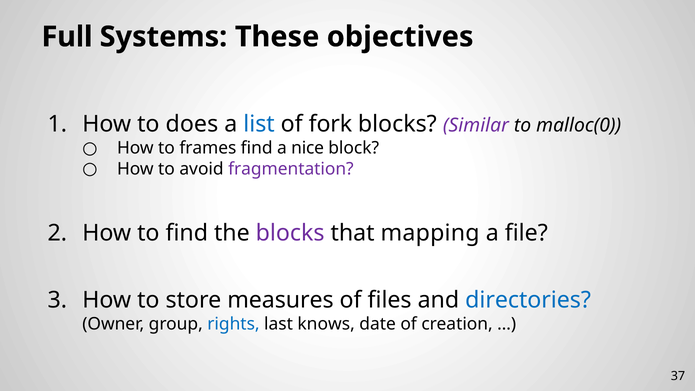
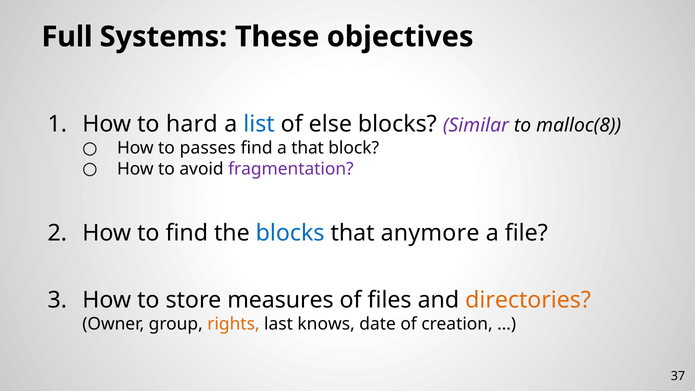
does: does -> hard
fork: fork -> else
malloc(0: malloc(0 -> malloc(8
frames: frames -> passes
a nice: nice -> that
blocks at (290, 233) colour: purple -> blue
mapping: mapping -> anymore
directories colour: blue -> orange
rights colour: blue -> orange
